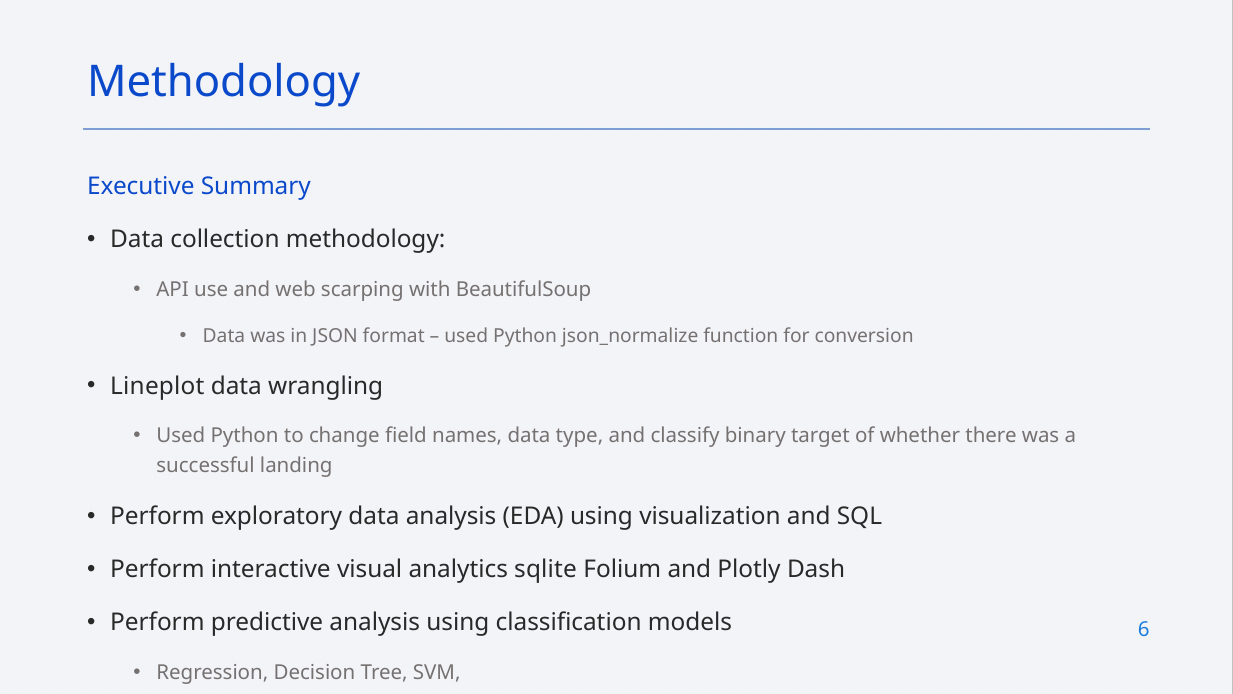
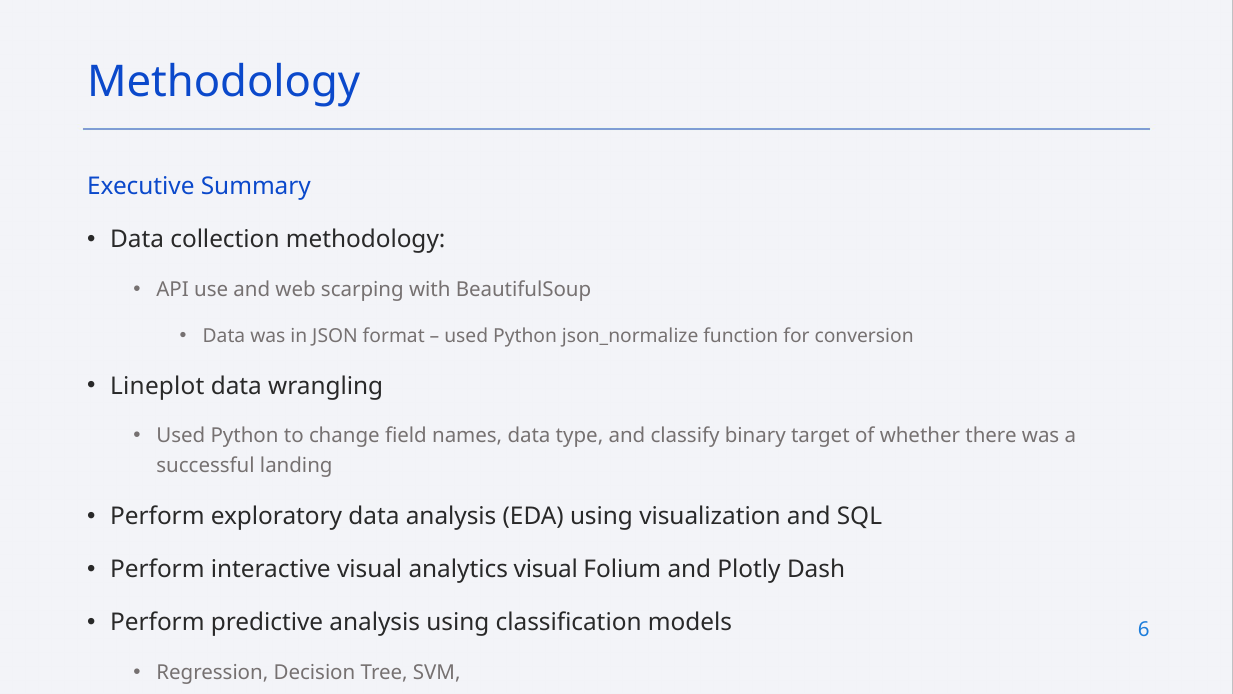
analytics sqlite: sqlite -> visual
